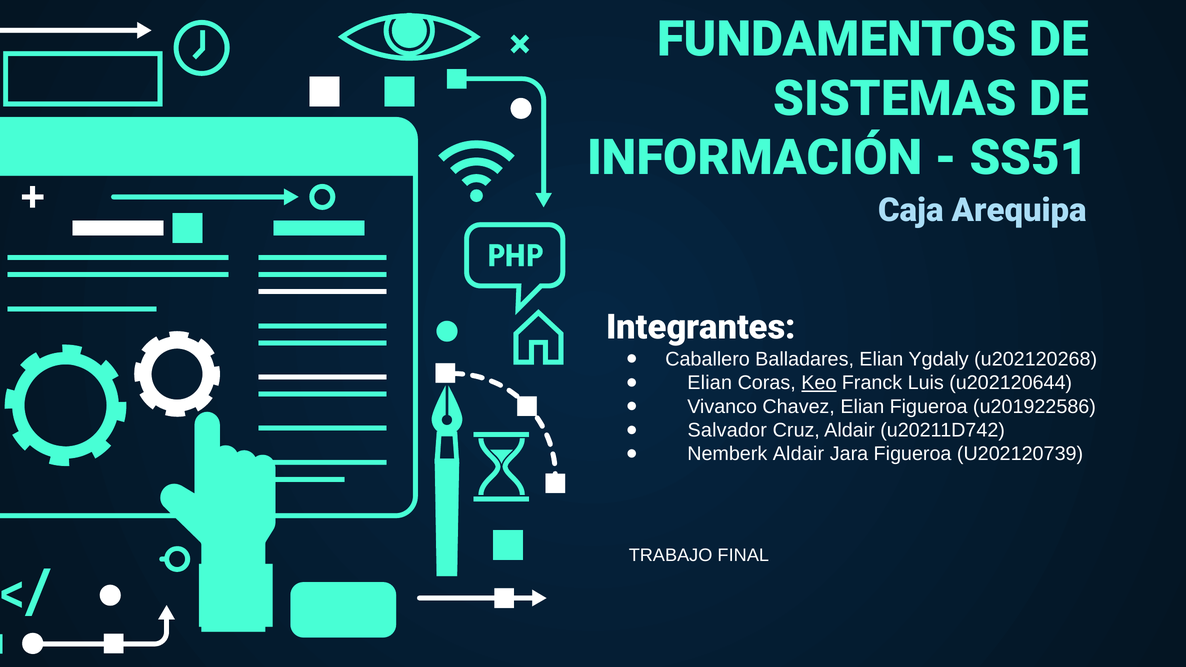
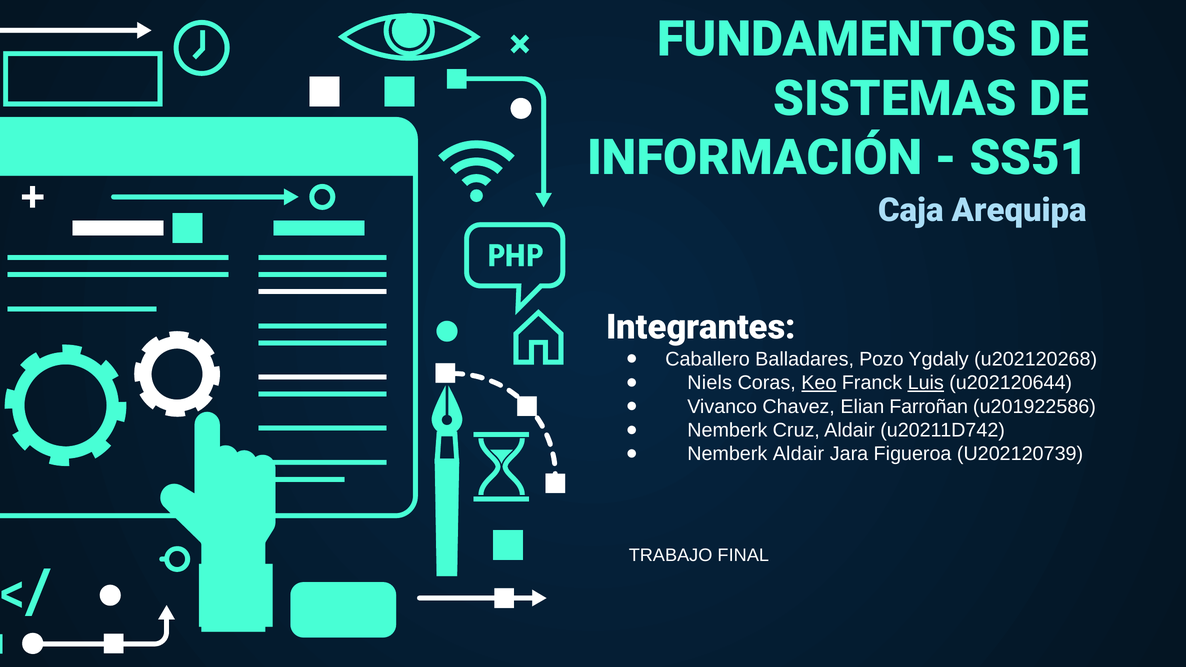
Balladares Elian: Elian -> Pozo
Elian at (710, 383): Elian -> Niels
Luis underline: none -> present
Elian Figueroa: Figueroa -> Farroñan
Salvador at (727, 430): Salvador -> Nemberk
